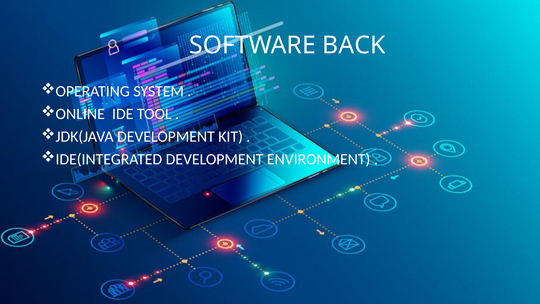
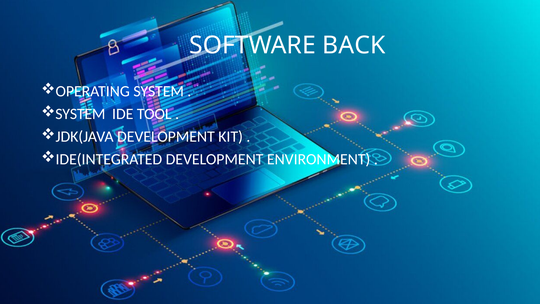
ONLINE at (80, 114): ONLINE -> SYSTEM
